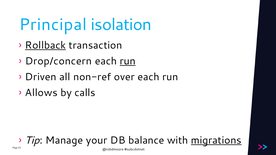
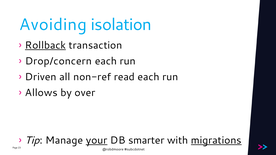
Principal: Principal -> Avoiding
run at (128, 61) underline: present -> none
over: over -> read
calls: calls -> over
your underline: none -> present
balance: balance -> smarter
